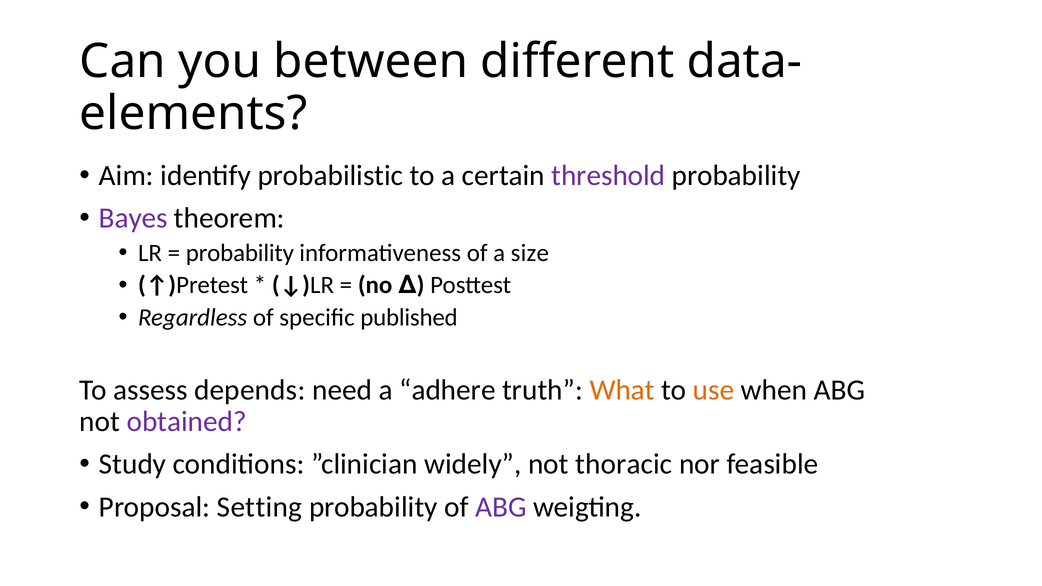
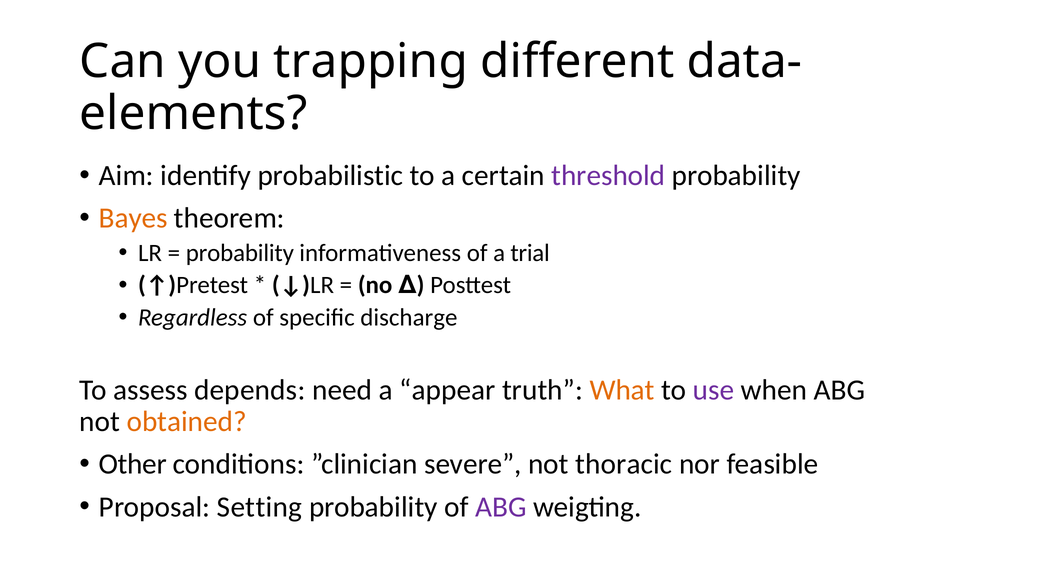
between: between -> trapping
Bayes colour: purple -> orange
size: size -> trial
published: published -> discharge
adhere: adhere -> appear
use colour: orange -> purple
obtained colour: purple -> orange
Study: Study -> Other
widely: widely -> severe
